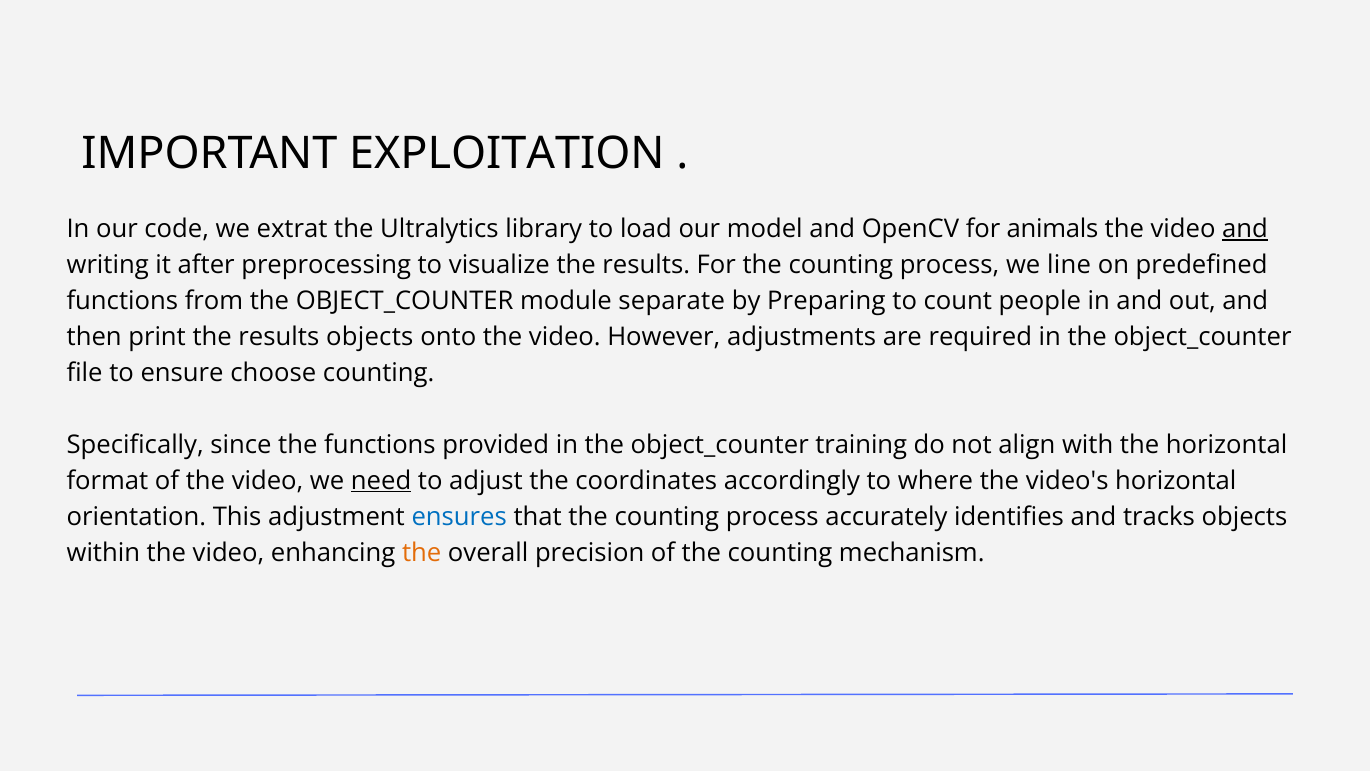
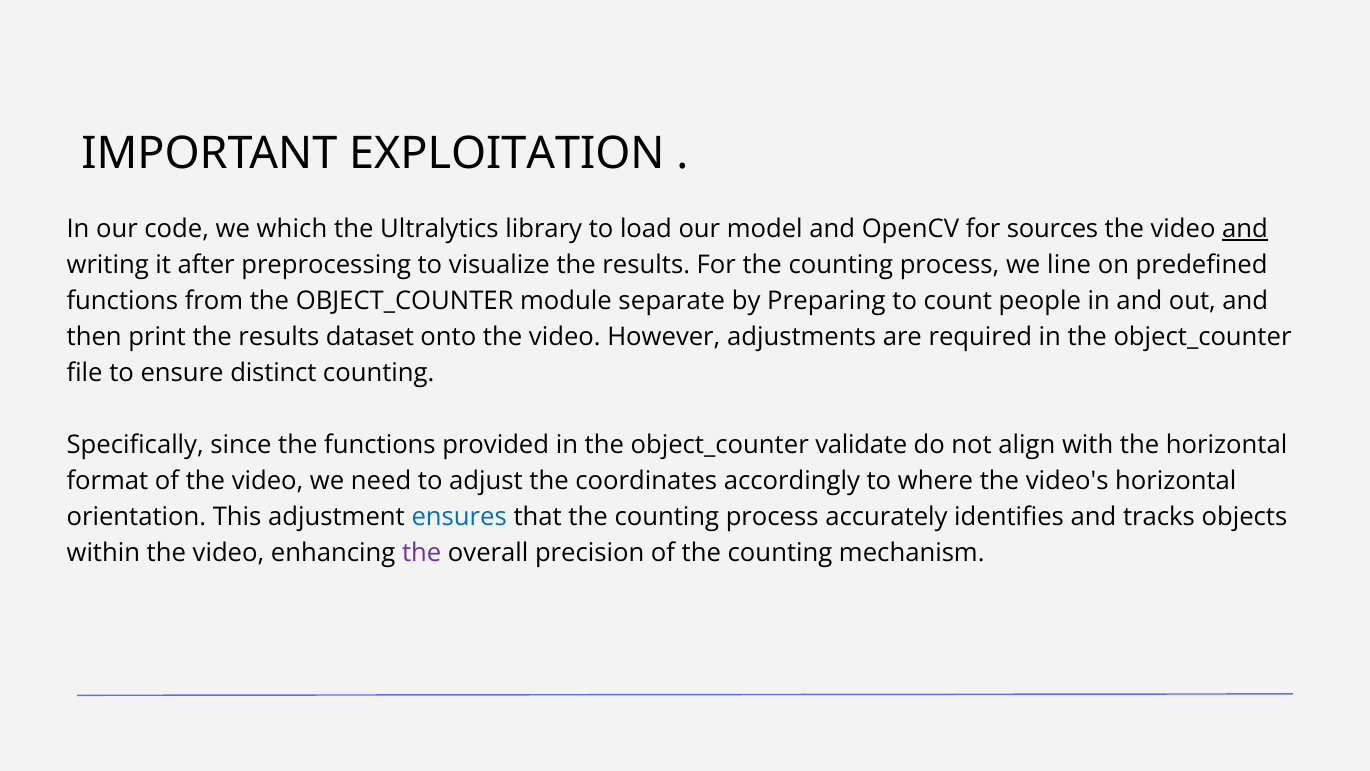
extrat: extrat -> which
animals: animals -> sources
results objects: objects -> dataset
choose: choose -> distinct
training: training -> validate
need underline: present -> none
the at (422, 552) colour: orange -> purple
